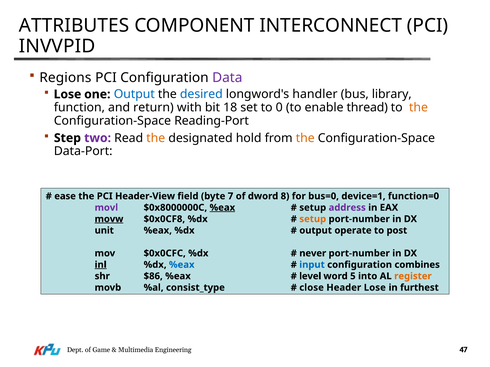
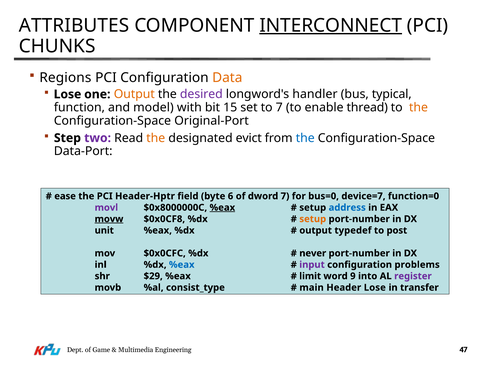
INTERCONNECT underline: none -> present
INVVPID: INVVPID -> CHUNKS
Data colour: purple -> orange
Output at (134, 94) colour: blue -> orange
desired colour: blue -> purple
library: library -> typical
return: return -> model
18: 18 -> 15
to 0: 0 -> 7
Reading-Port: Reading-Port -> Original-Port
hold: hold -> evict
the at (305, 138) colour: orange -> blue
Header-View: Header-View -> Header-Hptr
7: 7 -> 6
dword 8: 8 -> 7
device=1: device=1 -> device=7
address colour: purple -> blue
operate: operate -> typedef
inl underline: present -> none
input colour: blue -> purple
combines: combines -> problems
$86: $86 -> $29
level: level -> limit
5: 5 -> 9
register colour: orange -> purple
close: close -> main
furthest: furthest -> transfer
